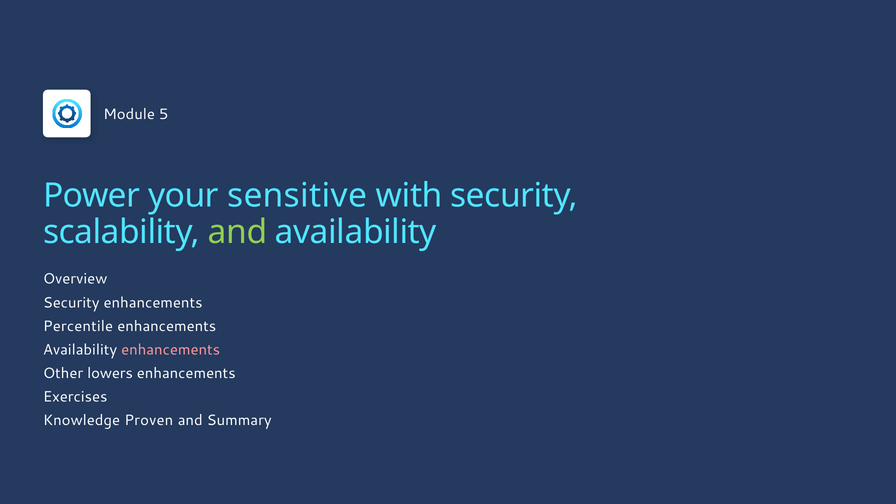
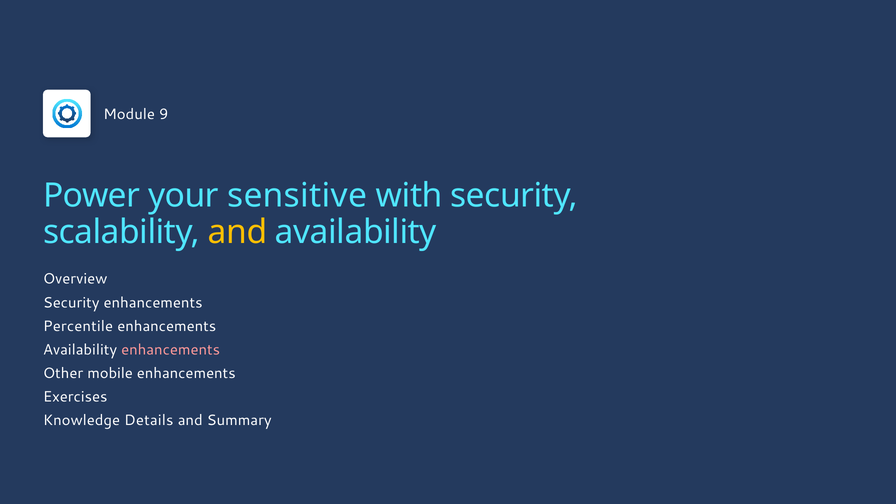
5: 5 -> 9
and at (238, 232) colour: light green -> yellow
lowers: lowers -> mobile
Proven: Proven -> Details
